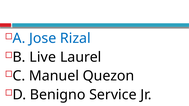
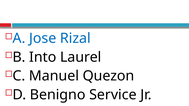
Live: Live -> Into
